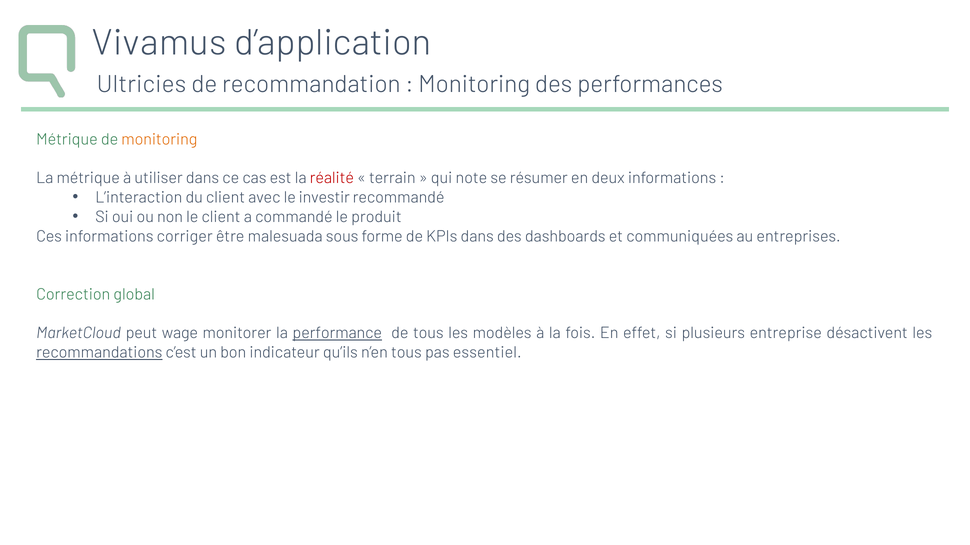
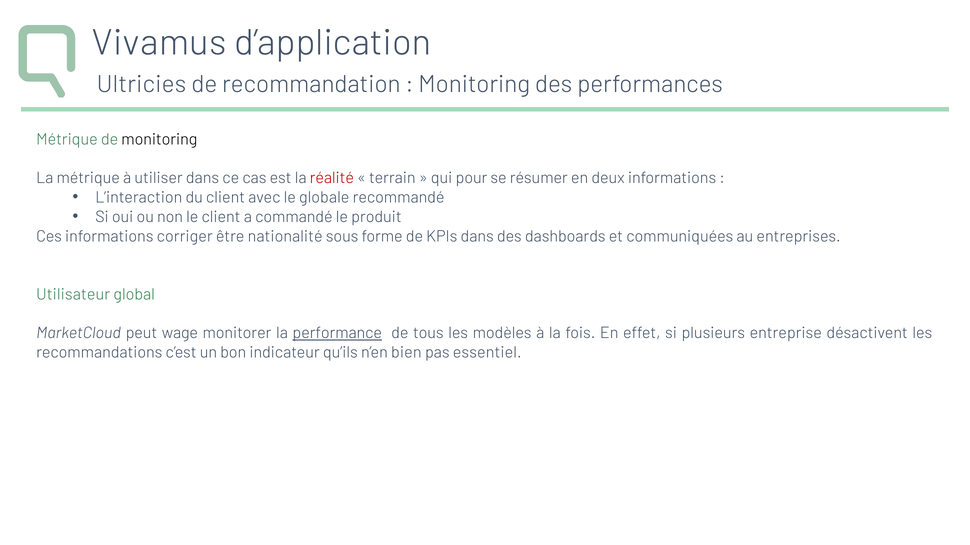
monitoring at (159, 140) colour: orange -> black
note: note -> pour
investir: investir -> globale
malesuada: malesuada -> nationalité
Correction: Correction -> Utilisateur
recommandations underline: present -> none
n’en tous: tous -> bien
